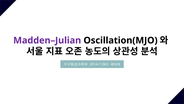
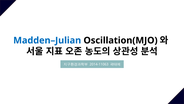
Madden–Julian colour: purple -> blue
